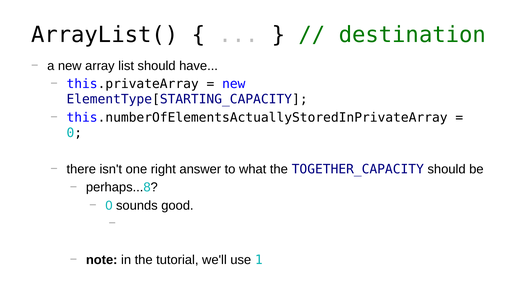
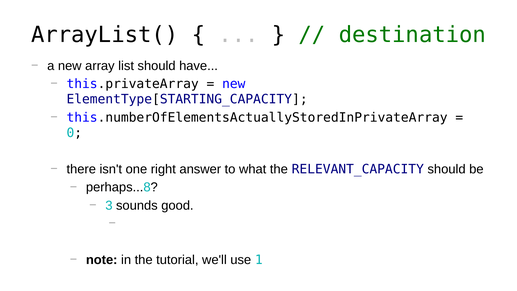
TOGETHER_CAPACITY: TOGETHER_CAPACITY -> RELEVANT_CAPACITY
0 at (109, 205): 0 -> 3
